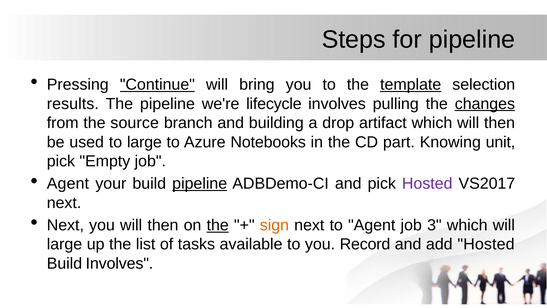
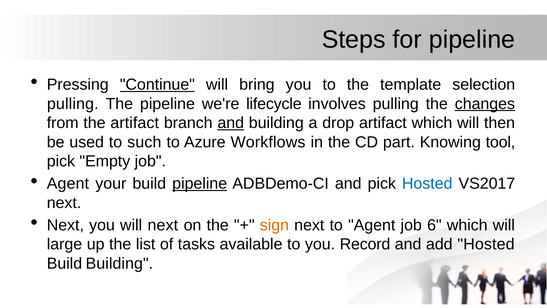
template underline: present -> none
results at (73, 104): results -> pulling
the source: source -> artifact
and at (231, 123) underline: none -> present
to large: large -> such
Notebooks: Notebooks -> Workflows
unit: unit -> tool
Hosted at (427, 183) colour: purple -> blue
you will then: then -> next
the at (218, 225) underline: present -> none
3: 3 -> 6
Build Involves: Involves -> Building
